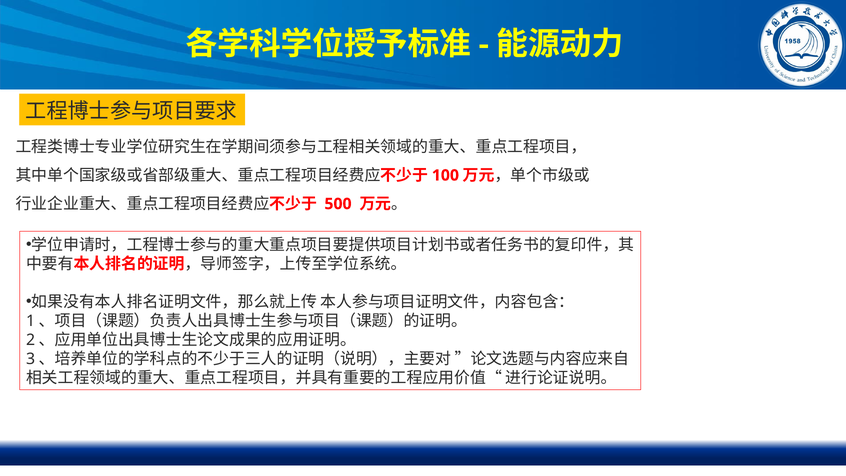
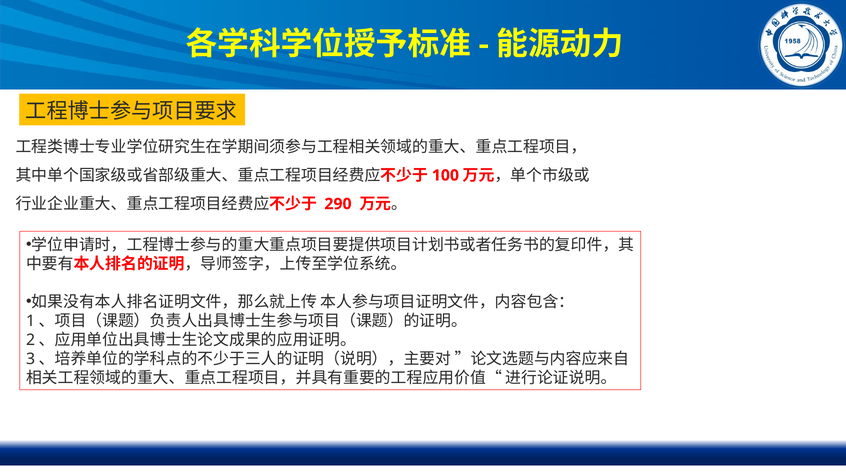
500: 500 -> 290
